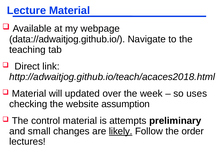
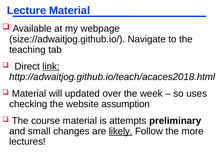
data://adwaitjog.github.io/: data://adwaitjog.github.io/ -> size://adwaitjog.github.io/
link underline: none -> present
control: control -> course
order: order -> more
